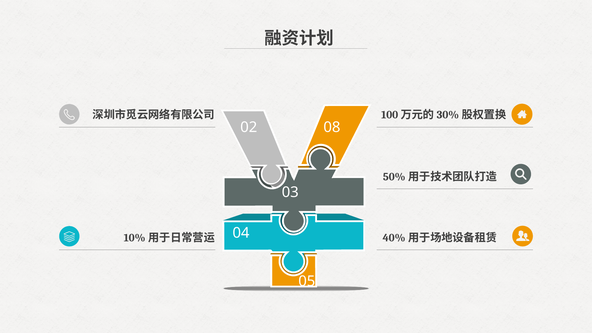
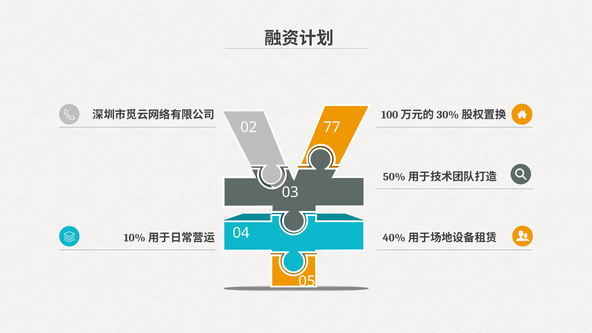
08: 08 -> 77
